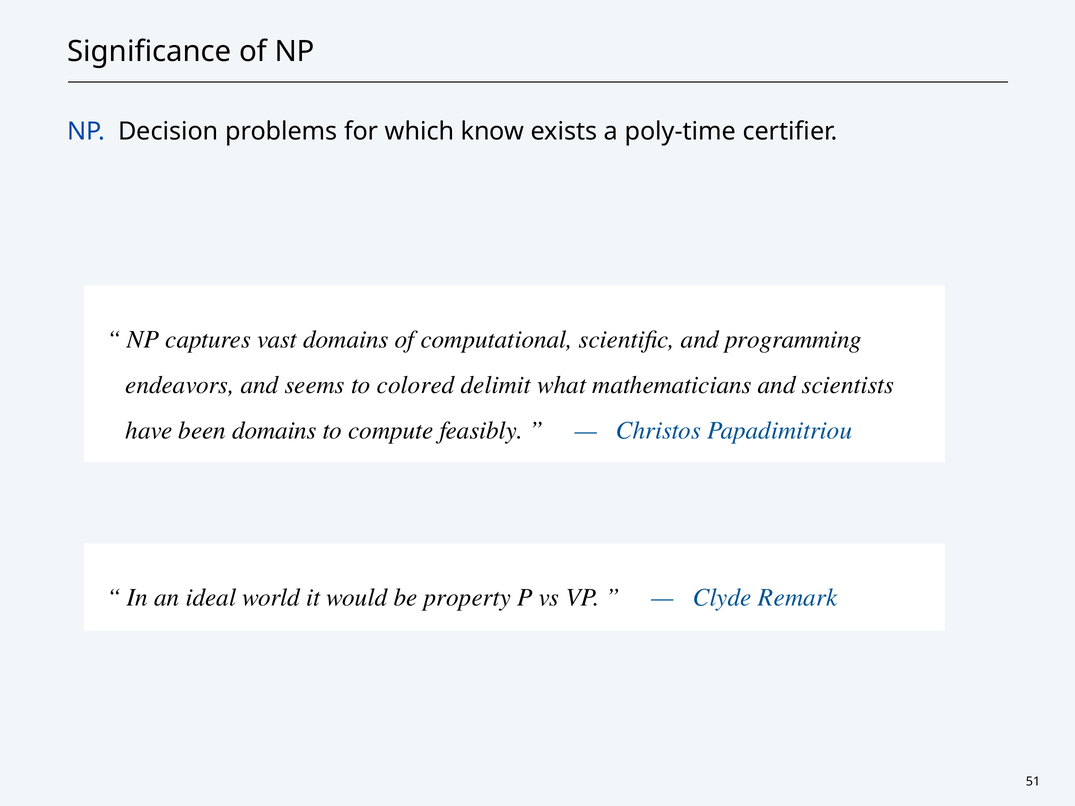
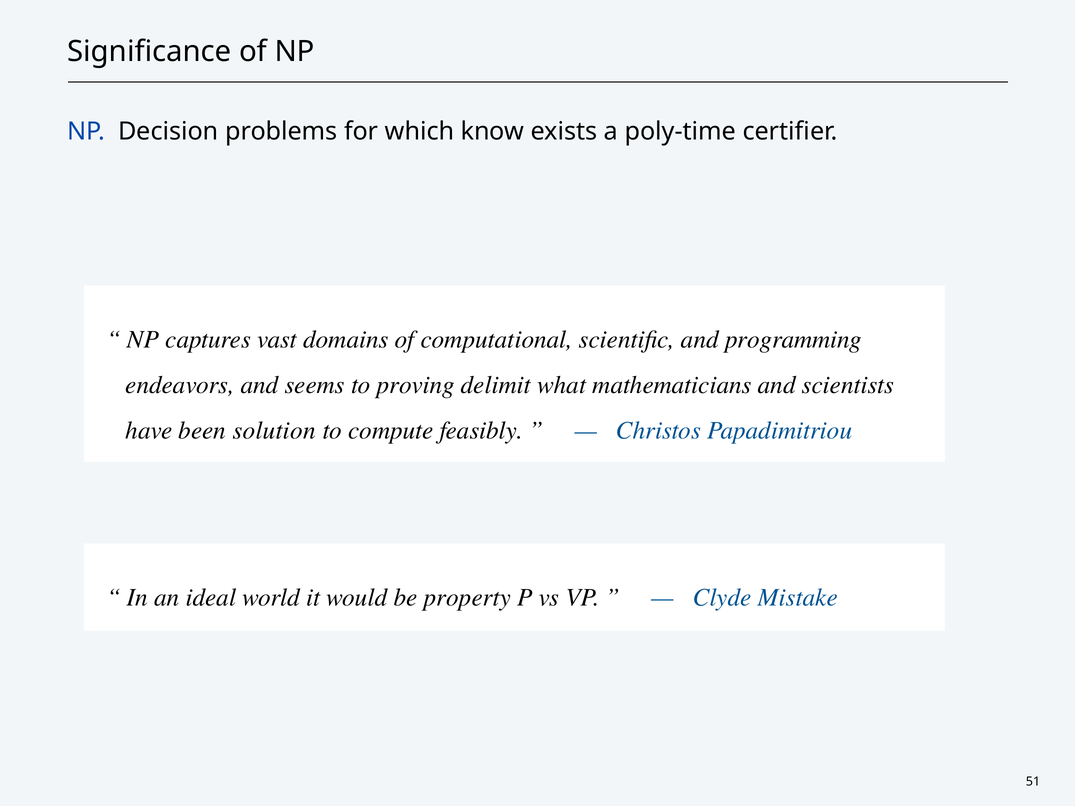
colored: colored -> proving
been domains: domains -> solution
Remark: Remark -> Mistake
